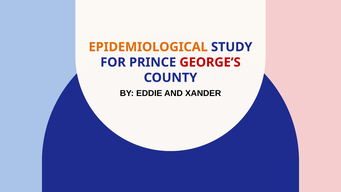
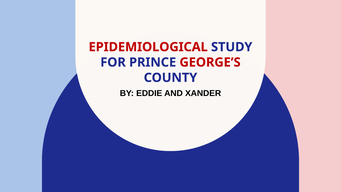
EPIDEMIOLOGICAL colour: orange -> red
